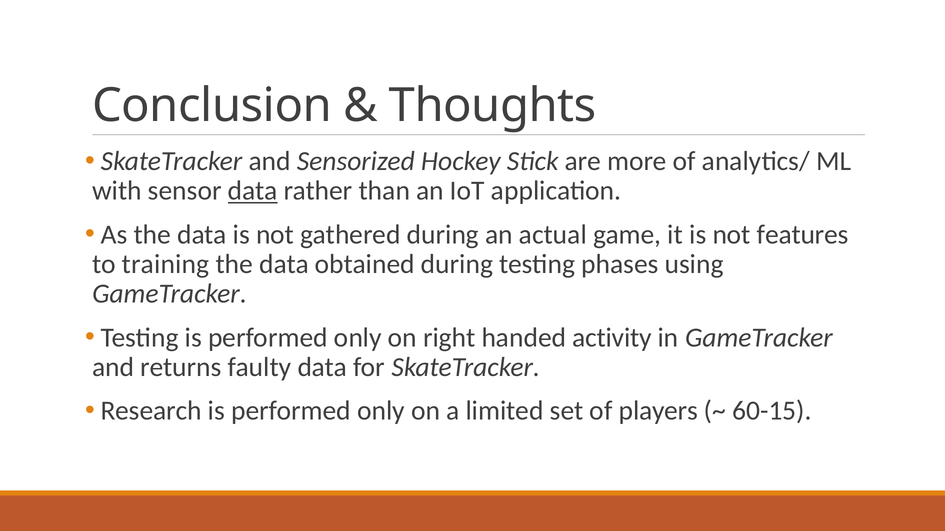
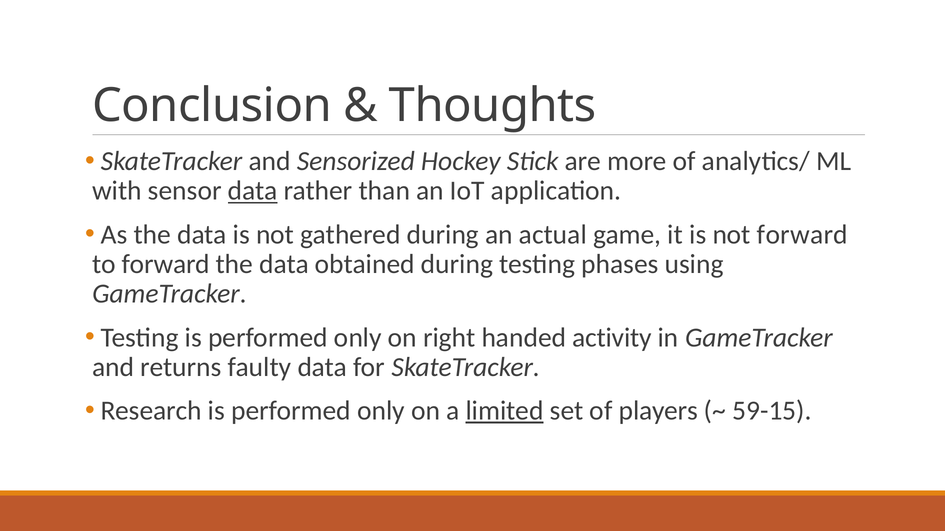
not features: features -> forward
to training: training -> forward
limited underline: none -> present
60-15: 60-15 -> 59-15
